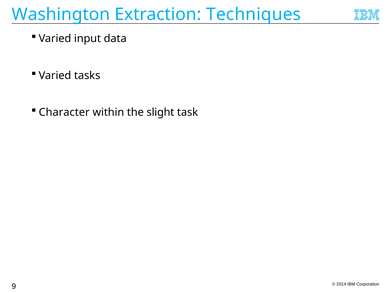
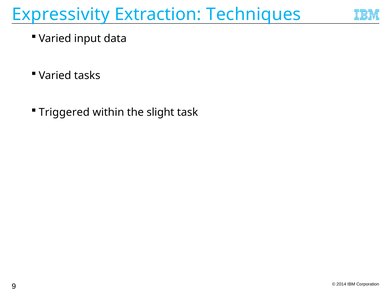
Washington: Washington -> Expressivity
Character: Character -> Triggered
